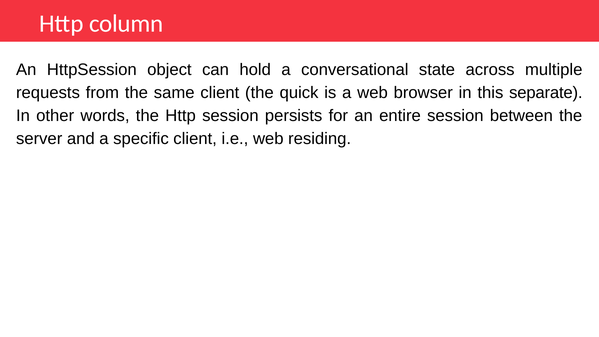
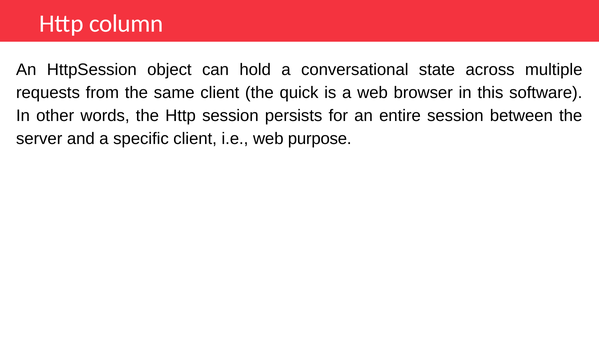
separate: separate -> software
residing: residing -> purpose
